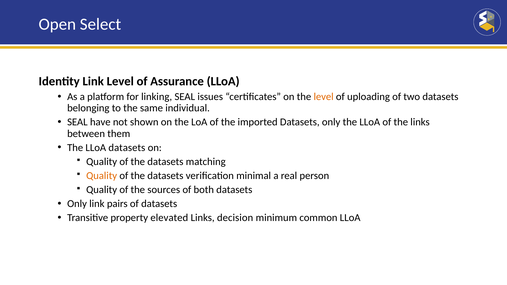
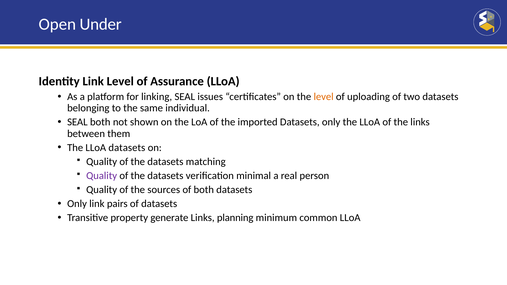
Select: Select -> Under
SEAL have: have -> both
Quality at (102, 176) colour: orange -> purple
elevated: elevated -> generate
decision: decision -> planning
